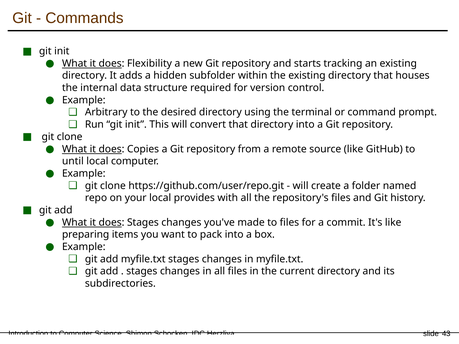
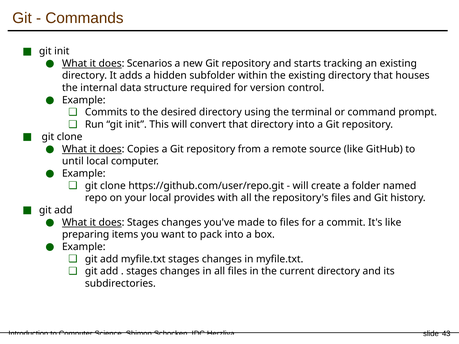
Flexibility: Flexibility -> Scenarios
Arbitrary: Arbitrary -> Commits
